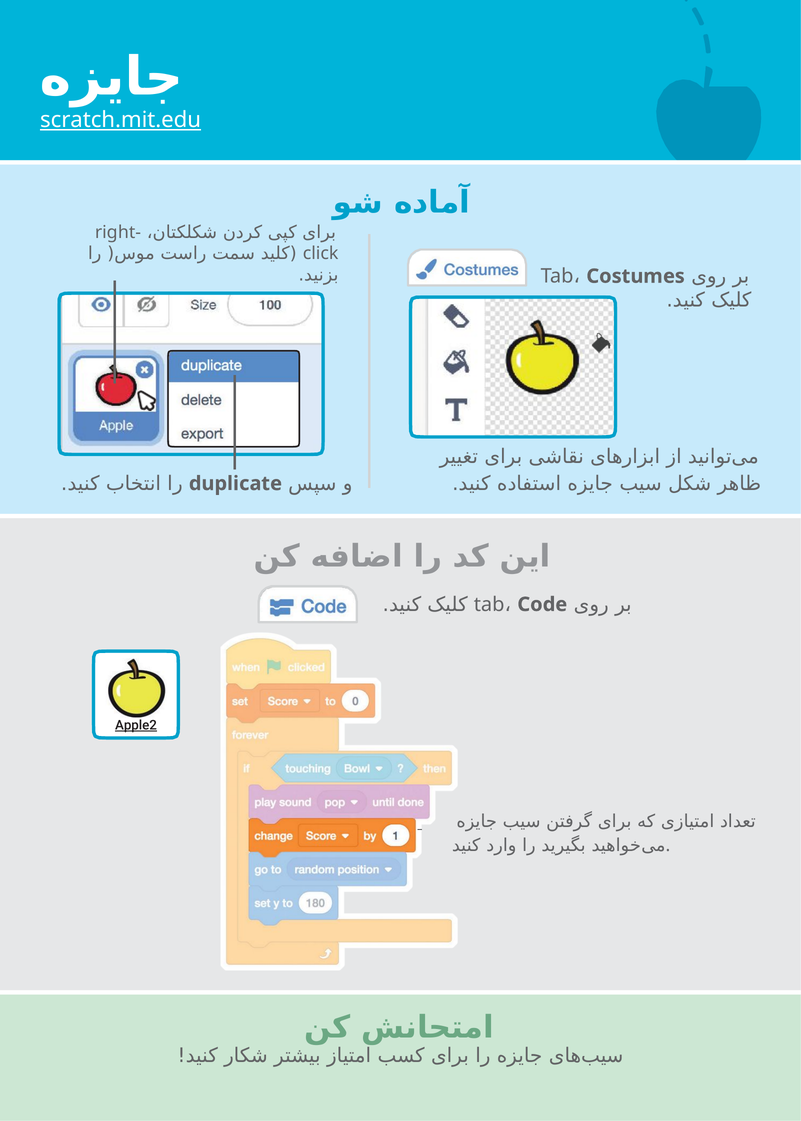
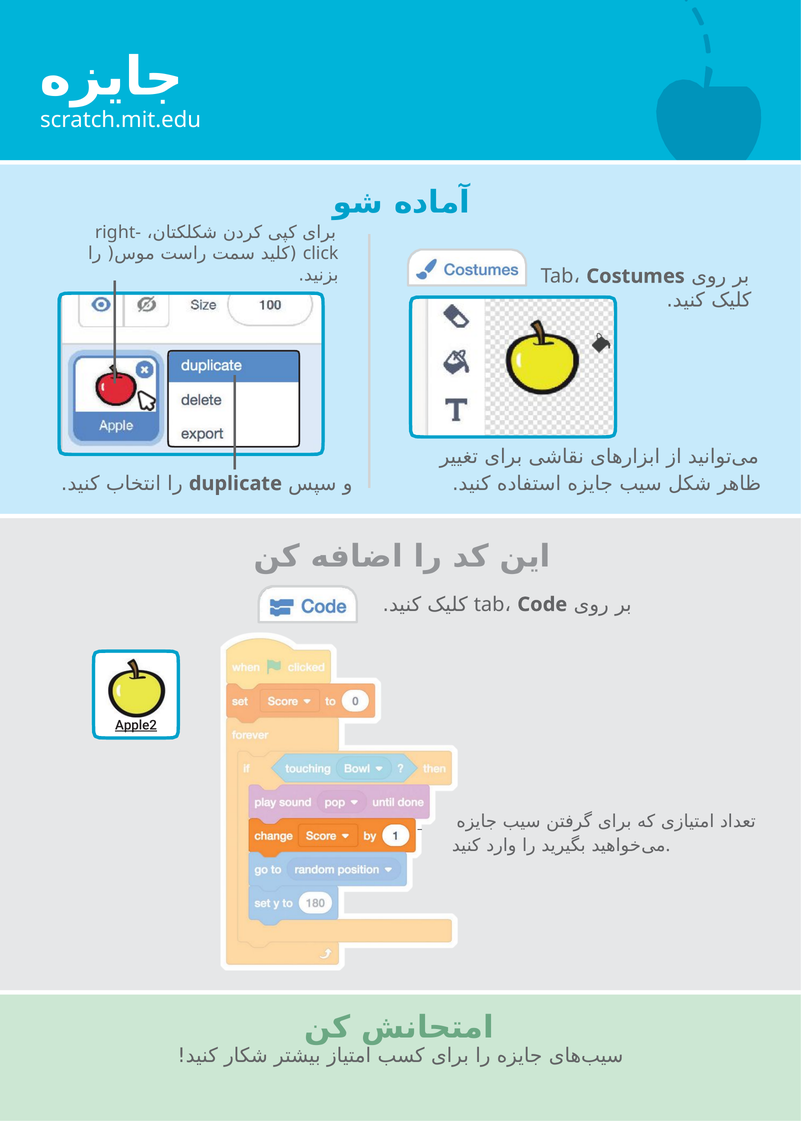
scratch.mit.edu underline: present -> none
